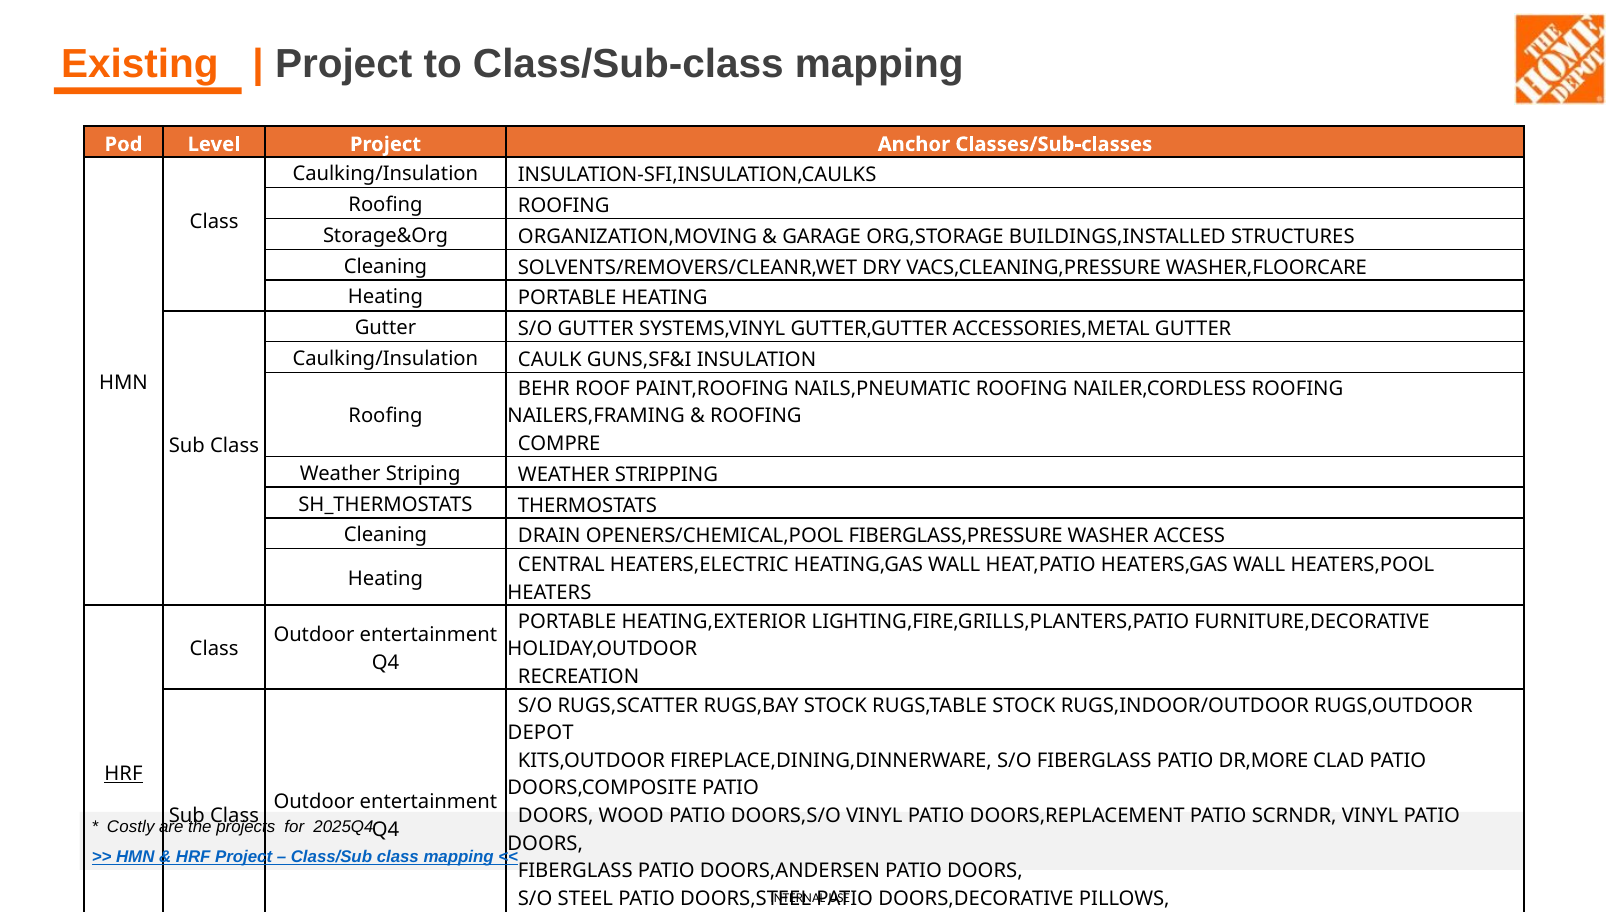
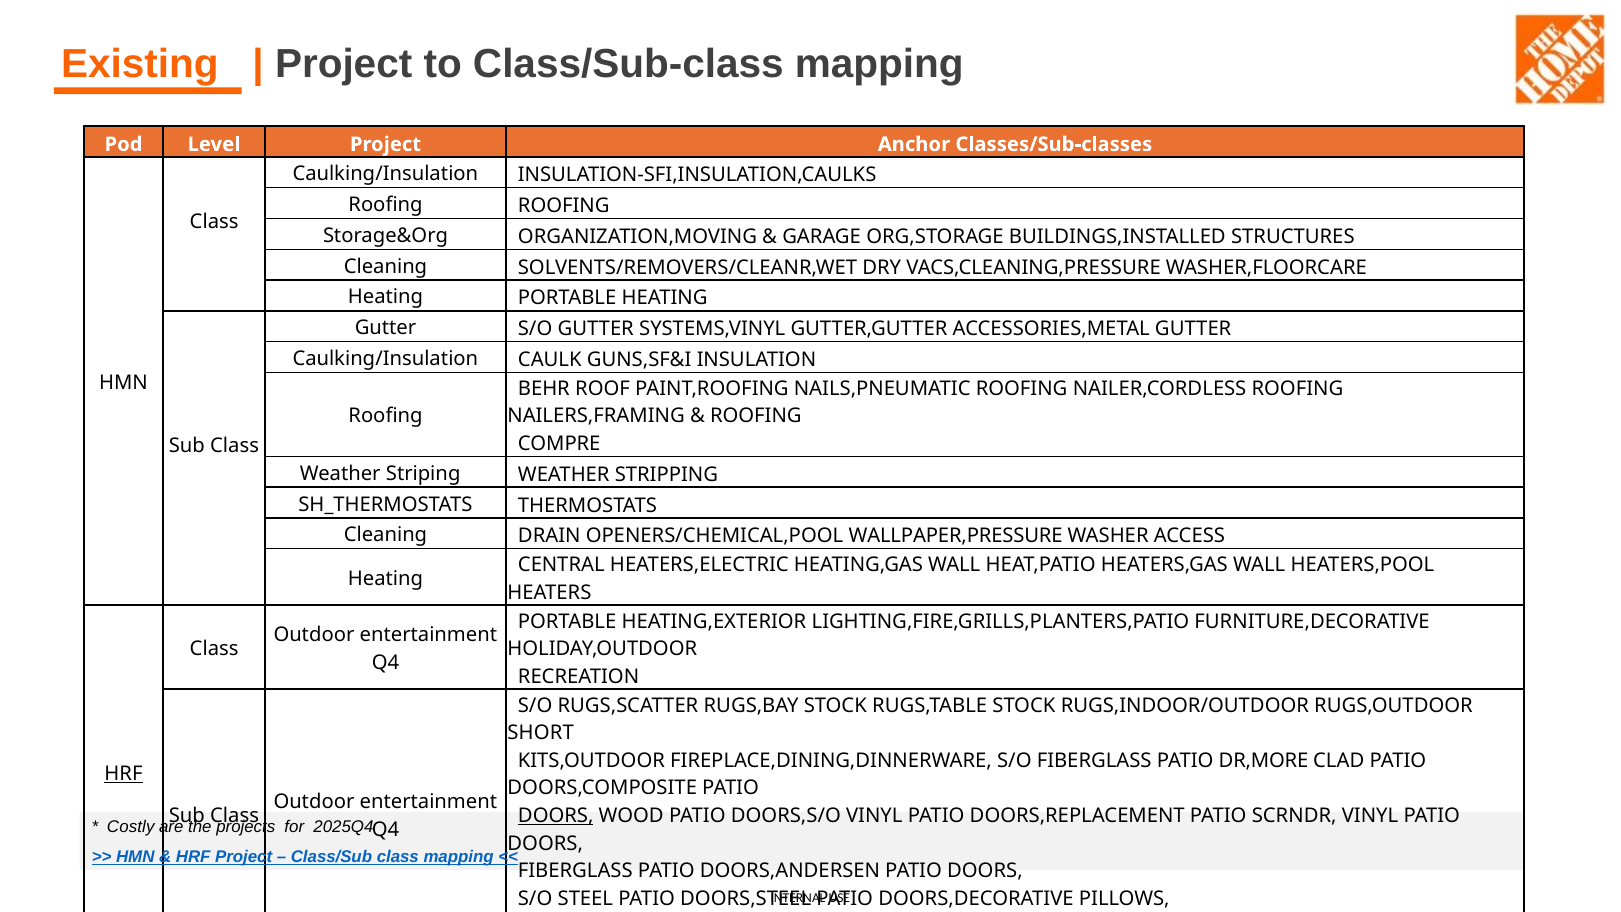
FIBERGLASS,PRESSURE: FIBERGLASS,PRESSURE -> WALLPAPER,PRESSURE
DEPOT: DEPOT -> SHORT
DOORS at (556, 816) underline: none -> present
